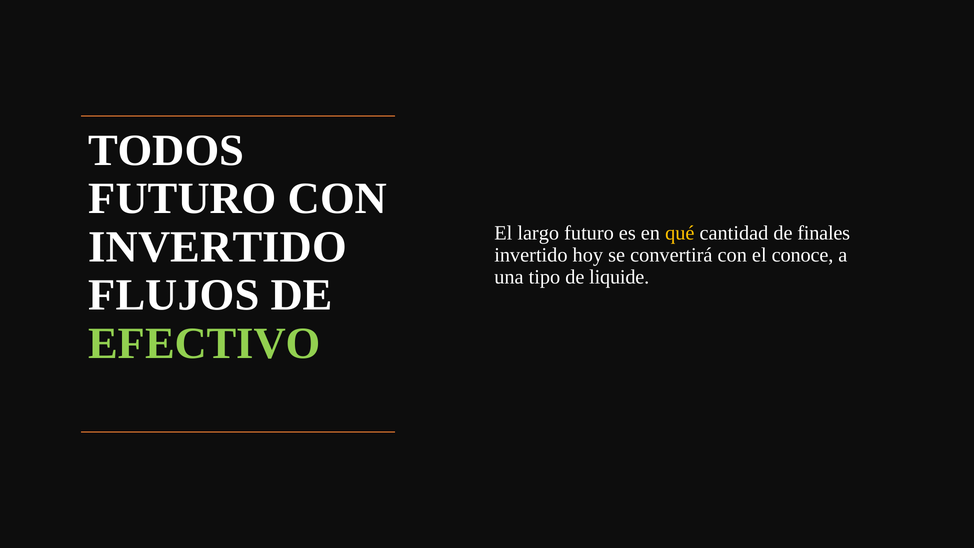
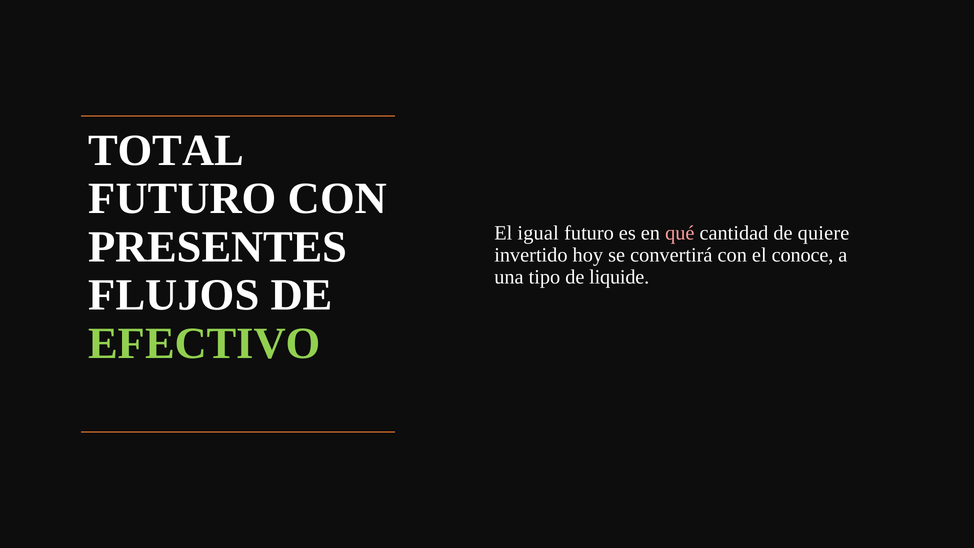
TODOS: TODOS -> TOTAL
largo: largo -> igual
qué colour: yellow -> pink
finales: finales -> quiere
INVERTIDO at (218, 247): INVERTIDO -> PRESENTES
